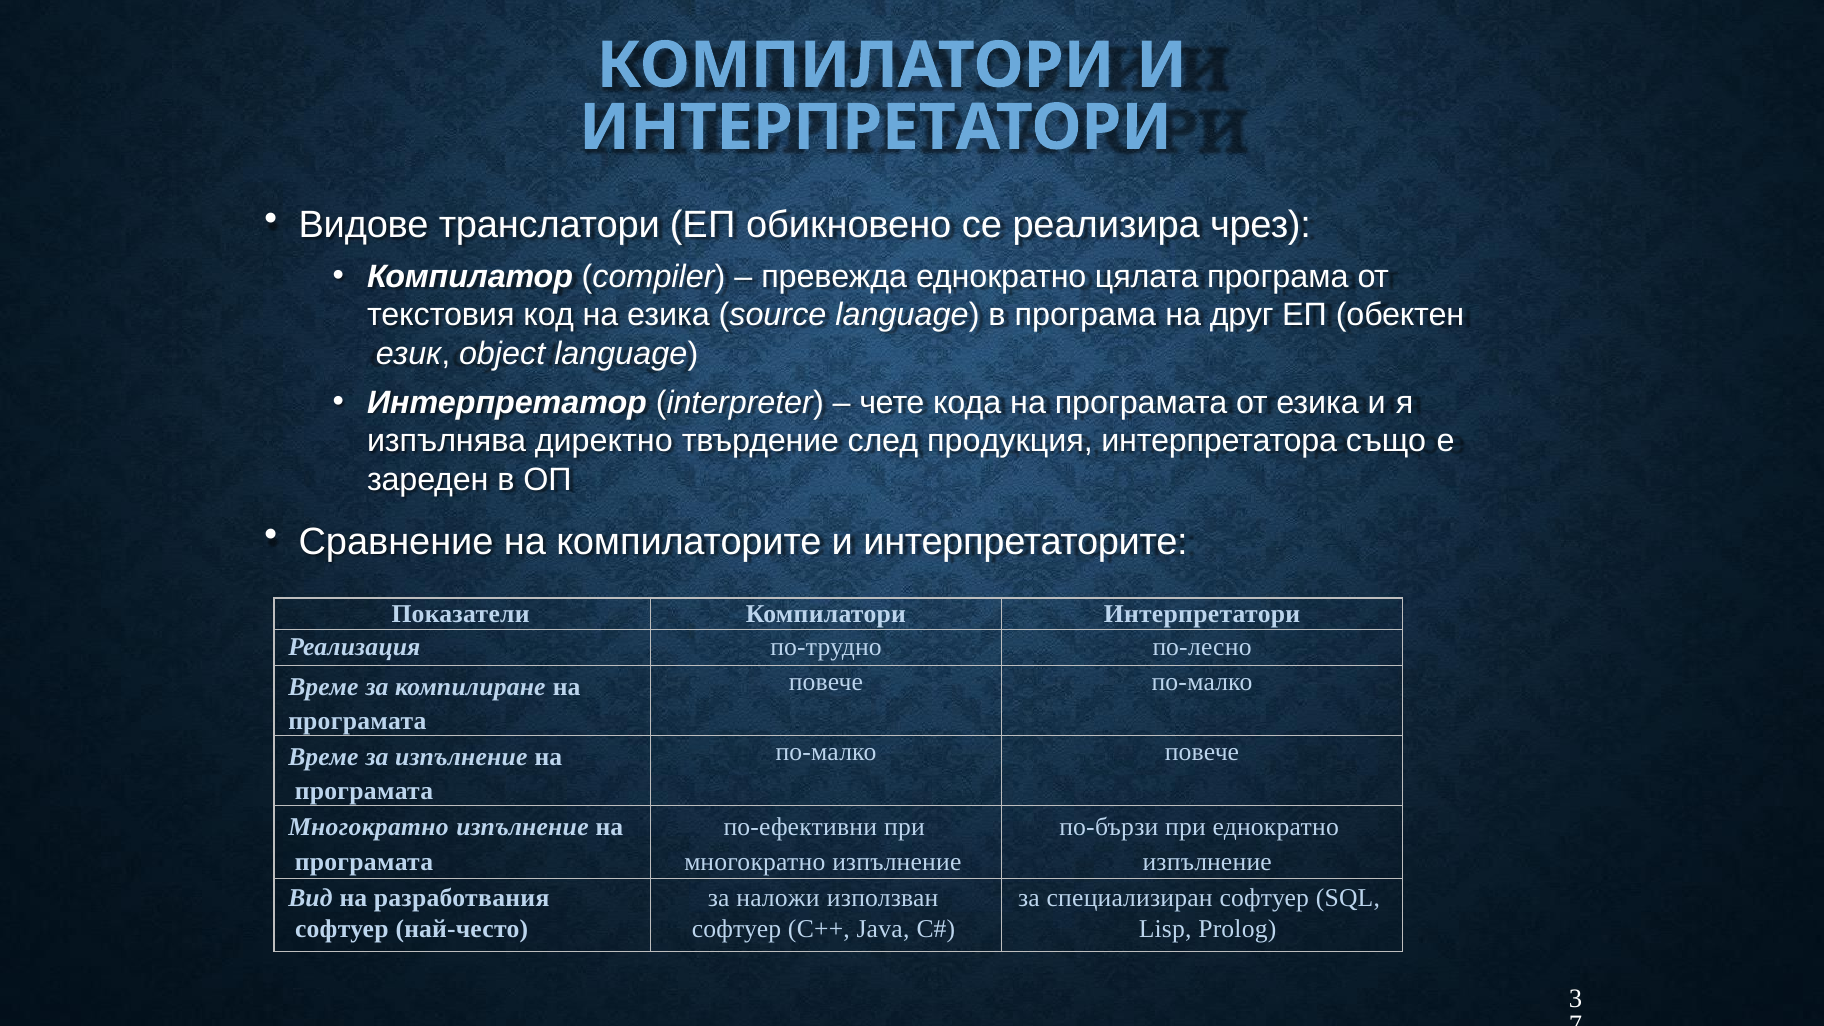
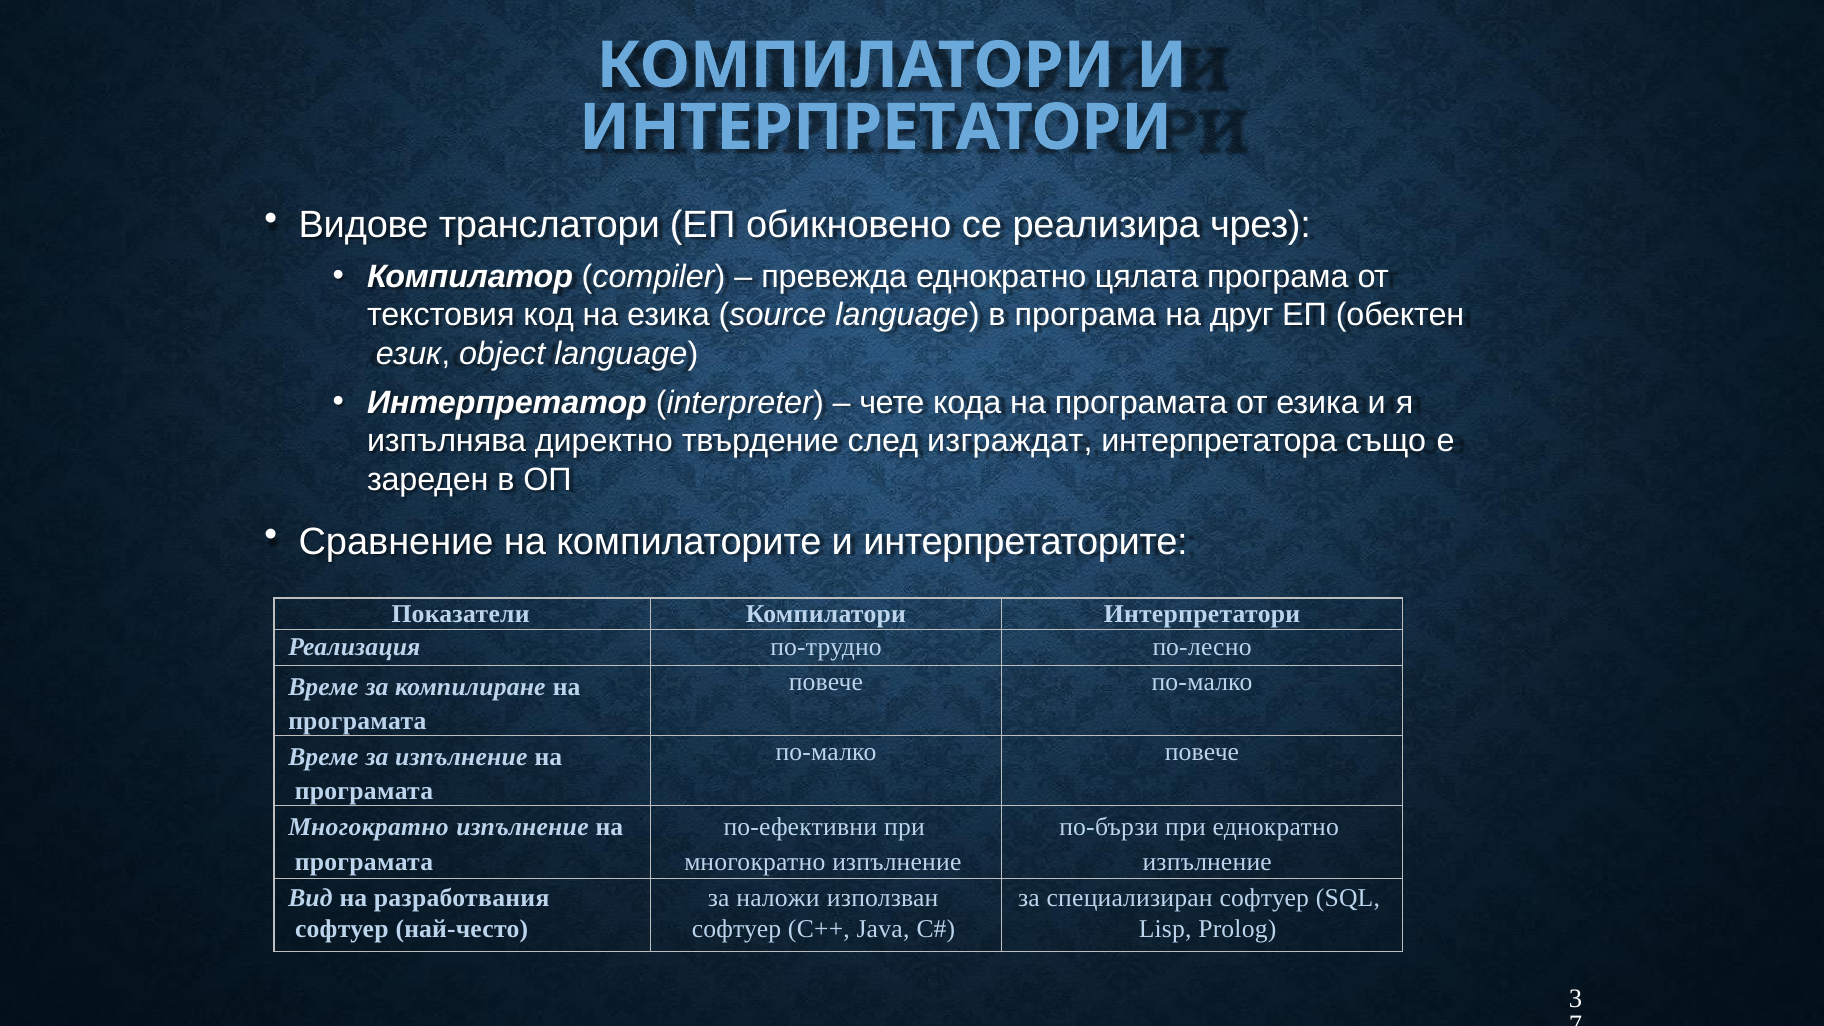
продукция: продукция -> изграждат
